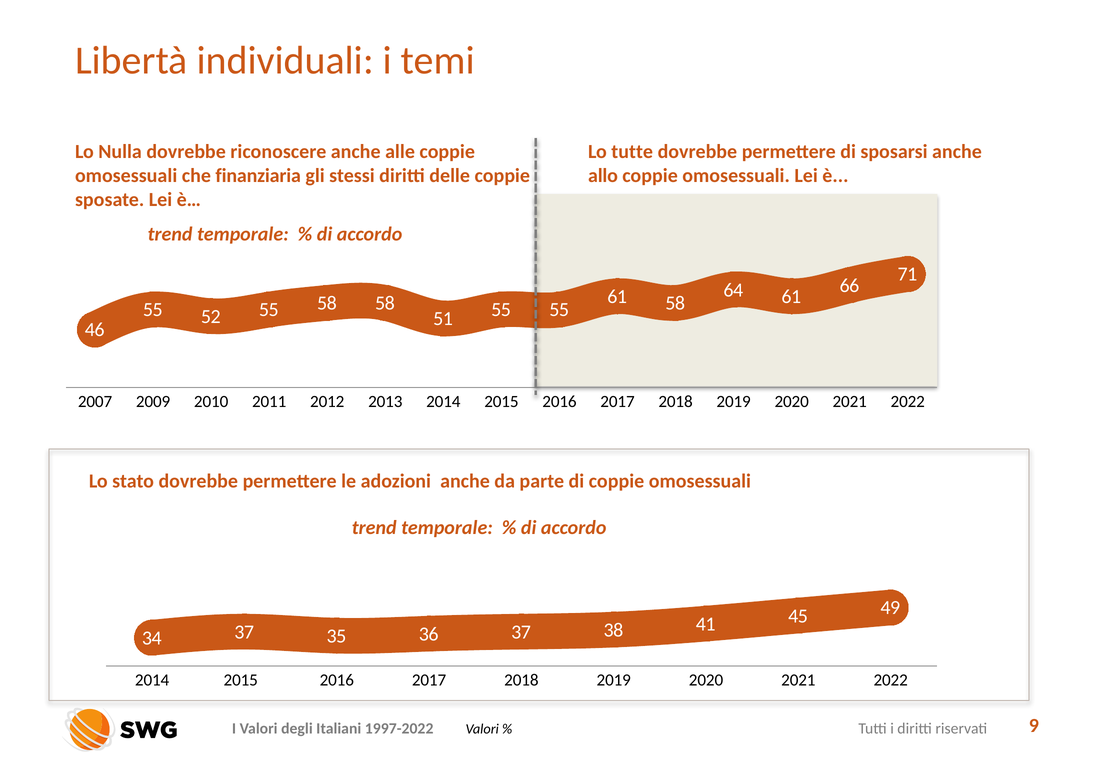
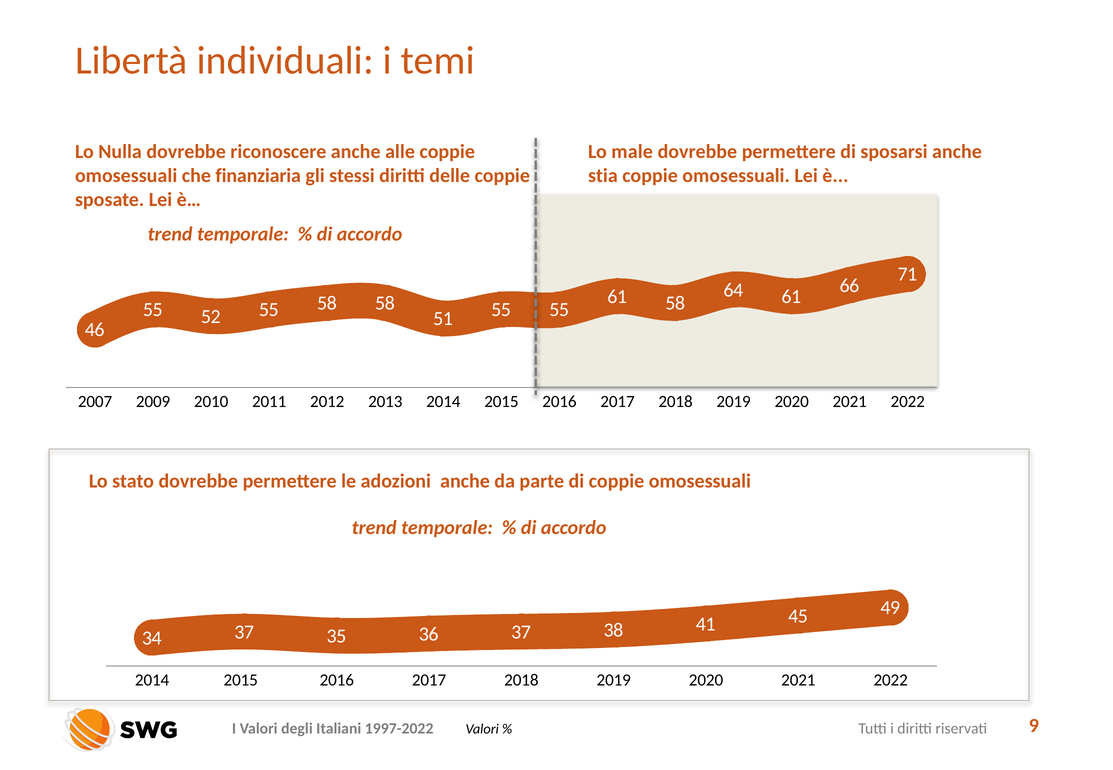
tutte: tutte -> male
allo: allo -> stia
